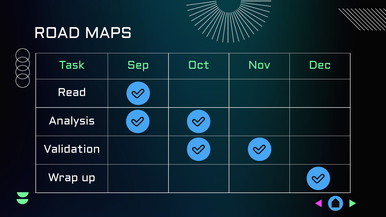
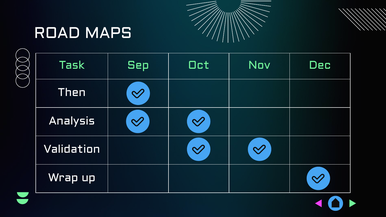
Read: Read -> Then
